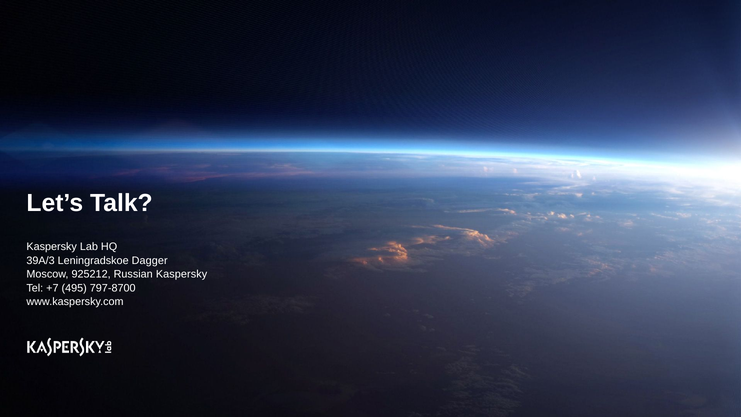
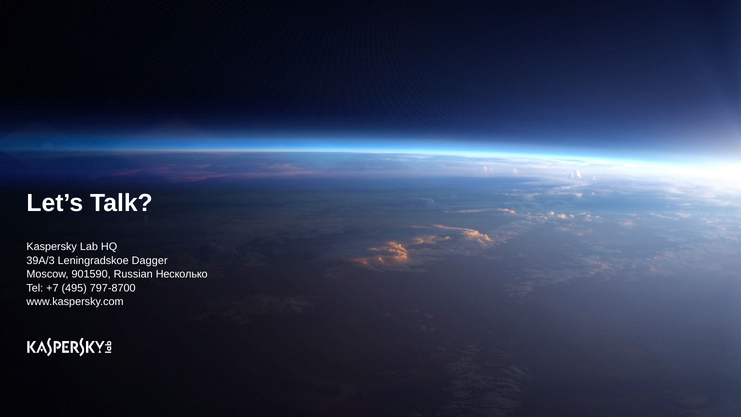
925212: 925212 -> 901590
Russian Kaspersky: Kaspersky -> Несколько
